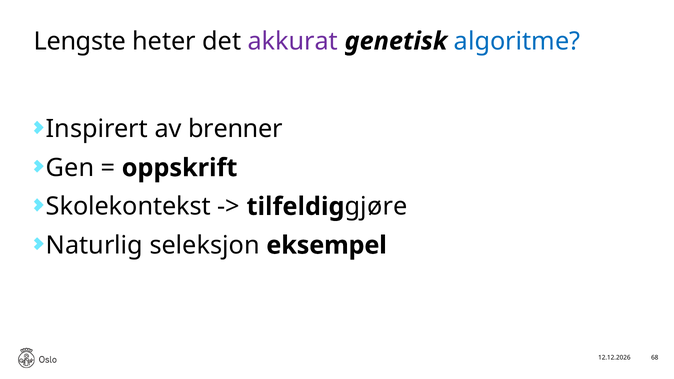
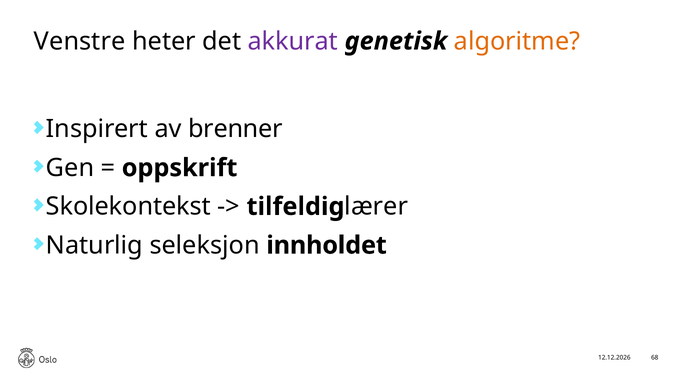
Lengste: Lengste -> Venstre
algoritme colour: blue -> orange
gjøre: gjøre -> lærer
eksempel: eksempel -> innholdet
